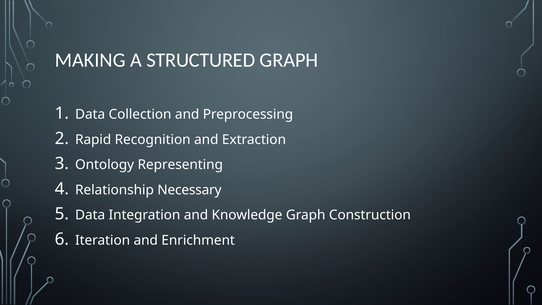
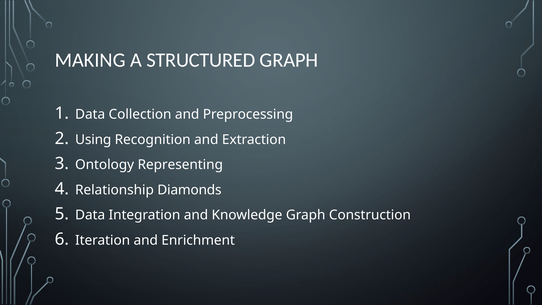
Rapid: Rapid -> Using
Necessary: Necessary -> Diamonds
